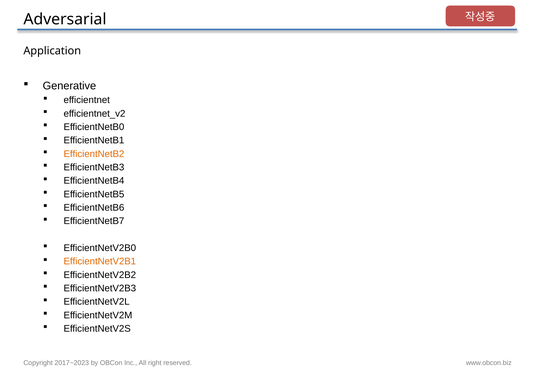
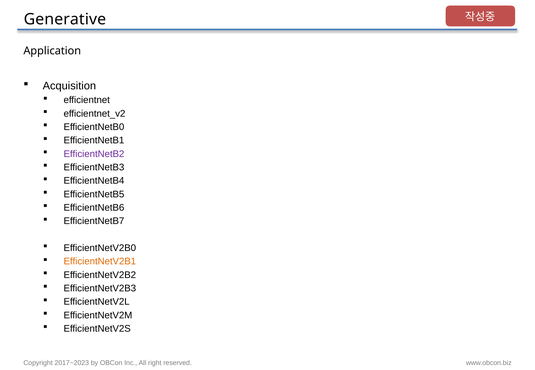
Adversarial: Adversarial -> Generative
Generative: Generative -> Acquisition
EfficientNetB2 colour: orange -> purple
